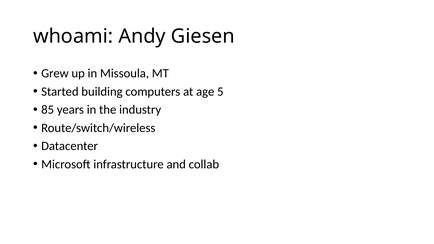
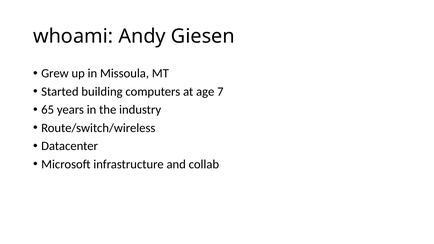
5: 5 -> 7
85: 85 -> 65
